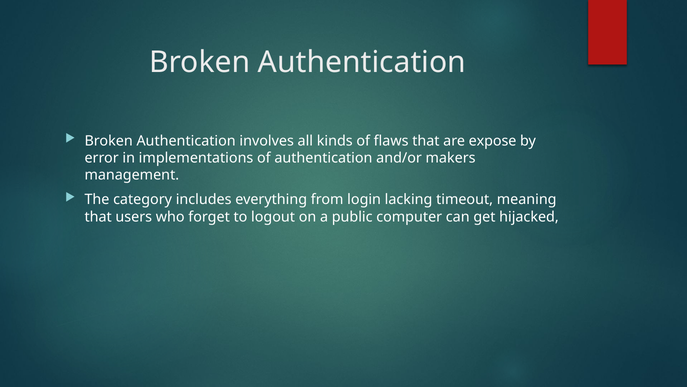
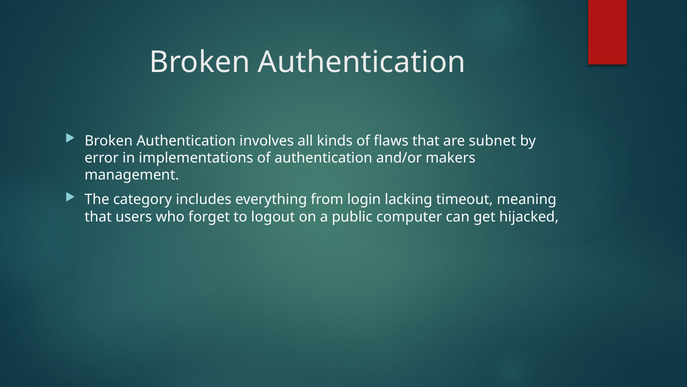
expose: expose -> subnet
